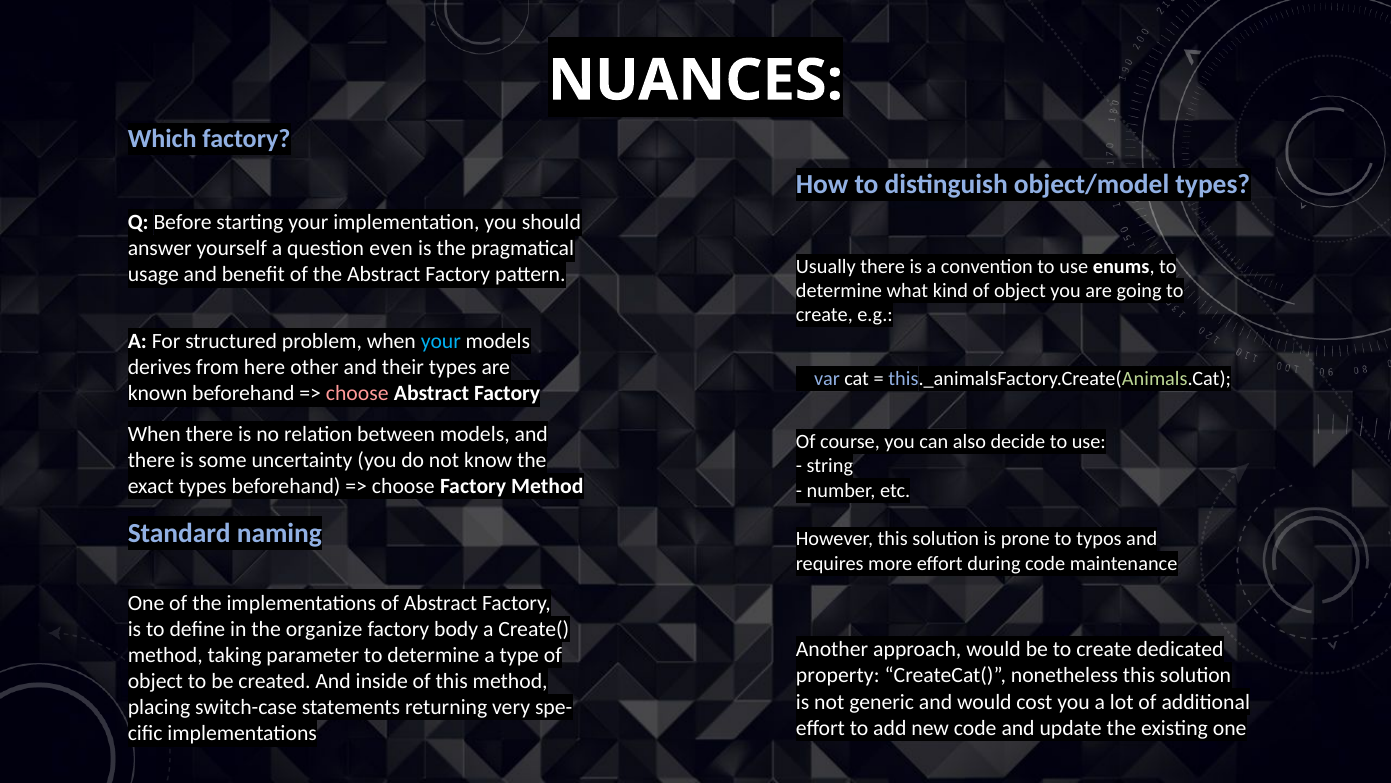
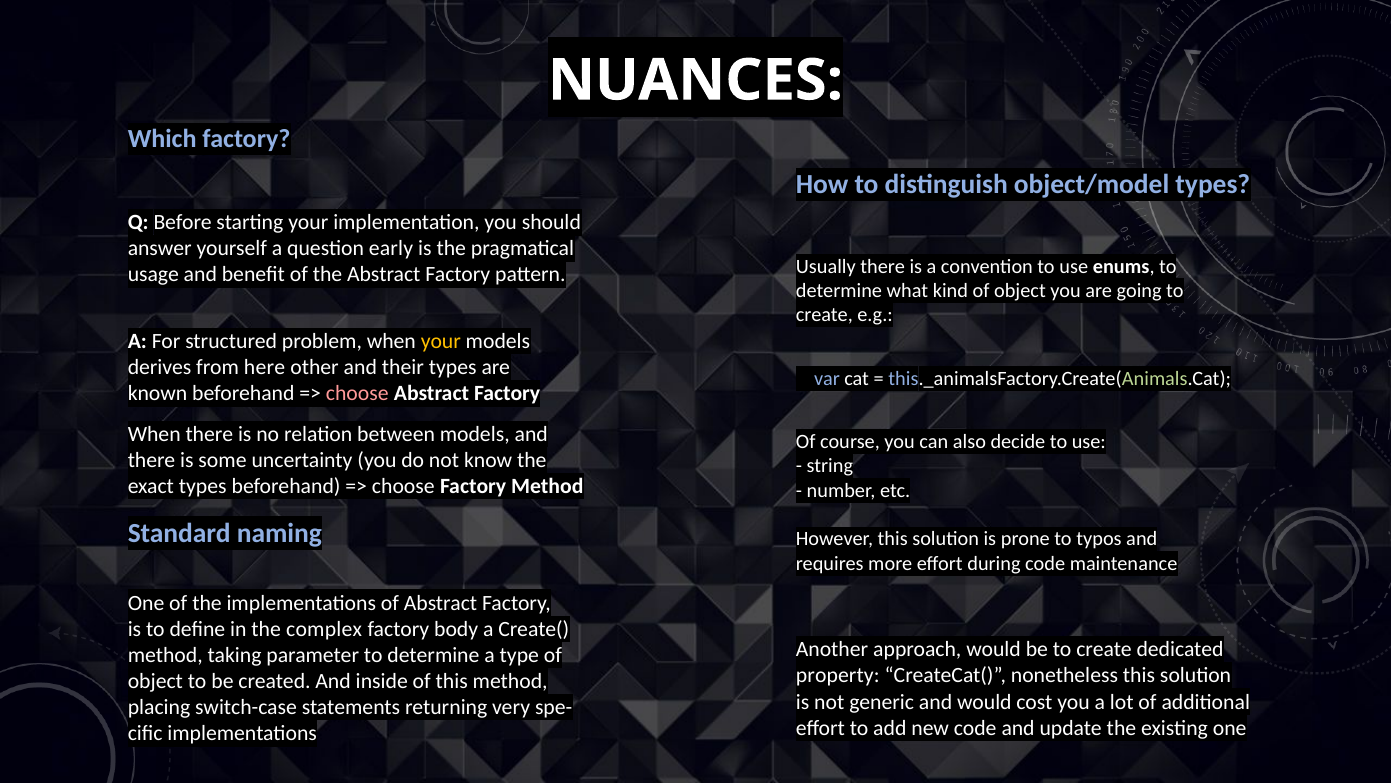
even: even -> early
your at (441, 341) colour: light blue -> yellow
organize: organize -> complex
